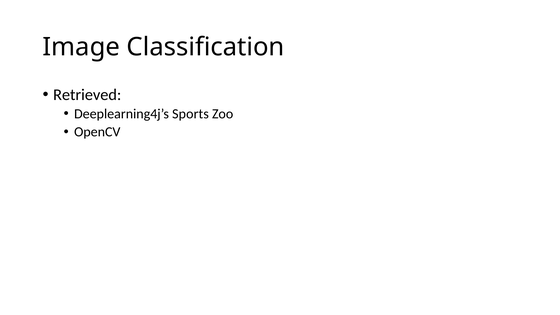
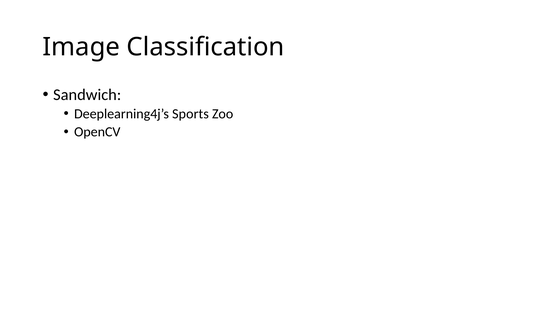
Retrieved: Retrieved -> Sandwich
